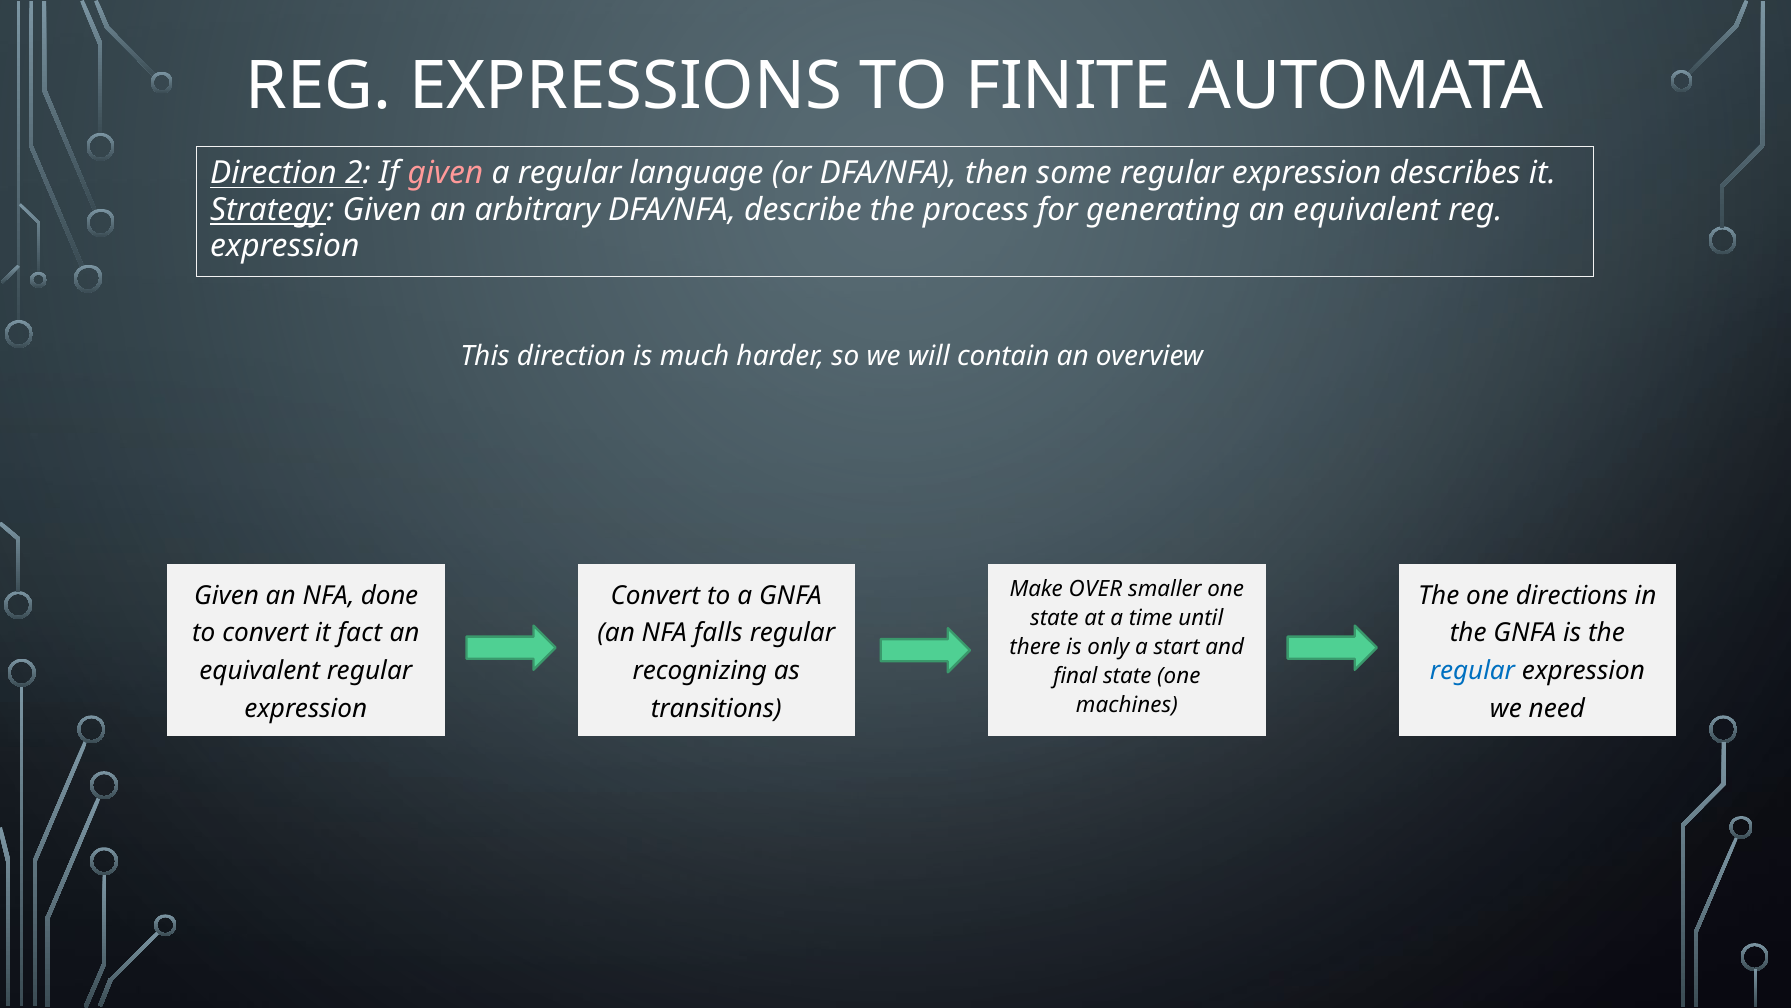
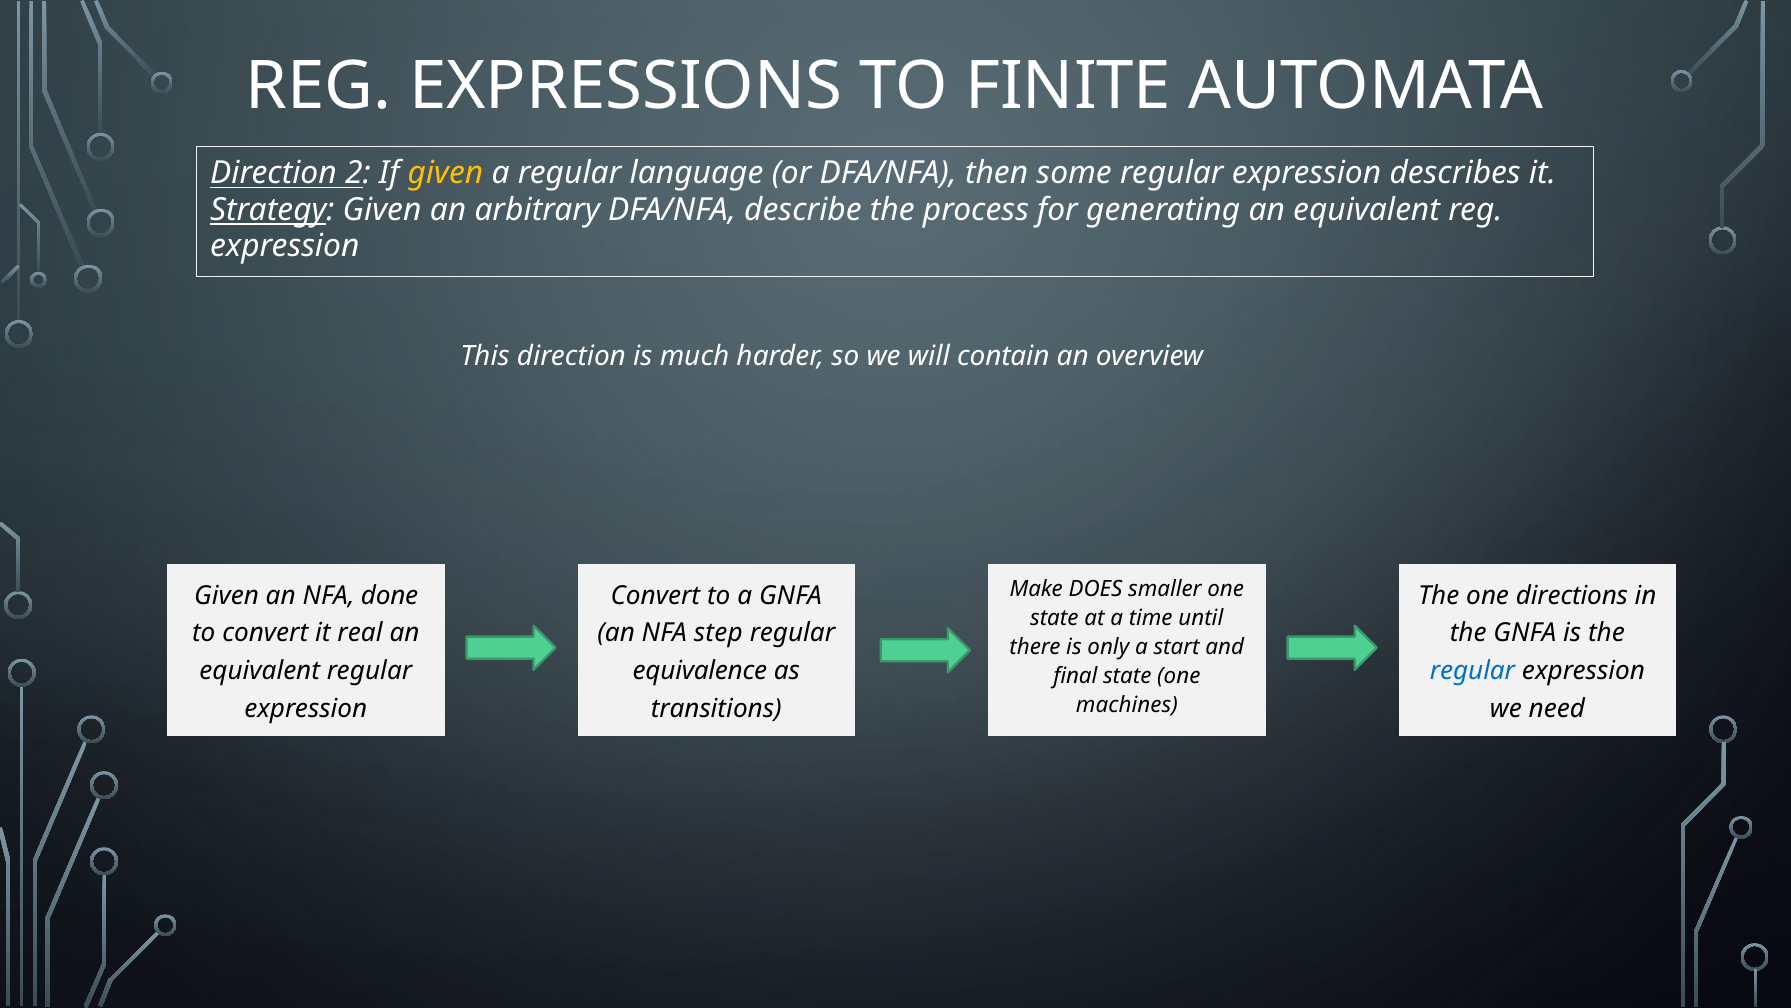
given at (445, 173) colour: pink -> yellow
OVER: OVER -> DOES
fact: fact -> real
falls: falls -> step
recognizing: recognizing -> equivalence
